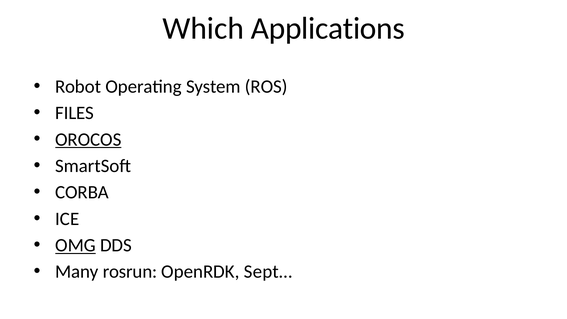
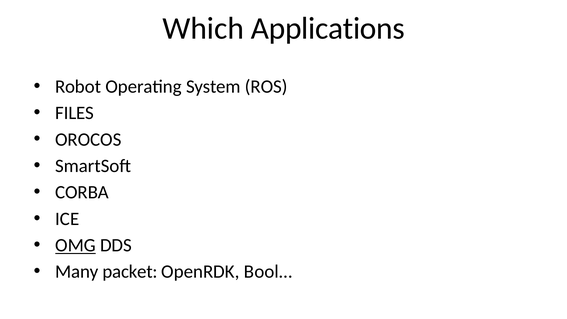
OROCOS underline: present -> none
rosrun: rosrun -> packet
Sept…: Sept… -> Bool…
